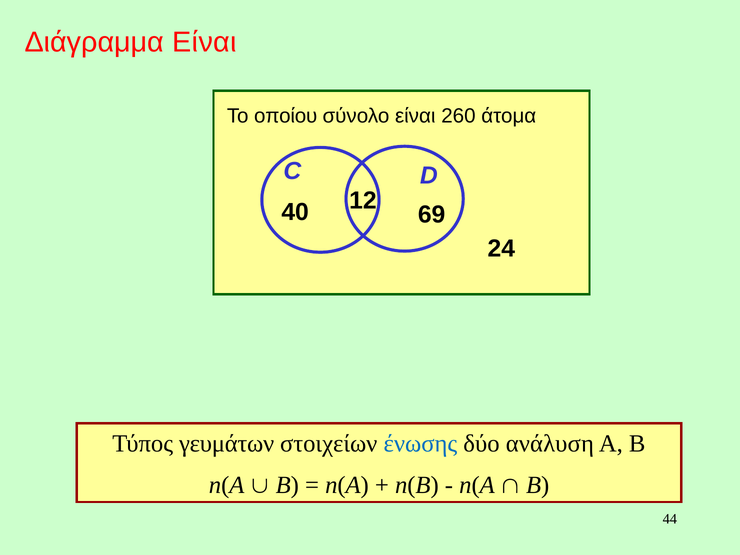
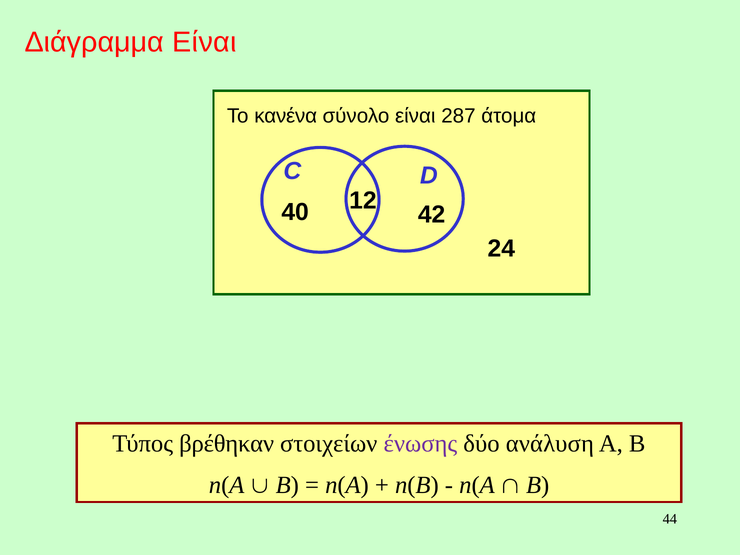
οποίου: οποίου -> κανένα
260: 260 -> 287
69: 69 -> 42
γευμάτων: γευμάτων -> βρέθηκαν
ένωσης colour: blue -> purple
